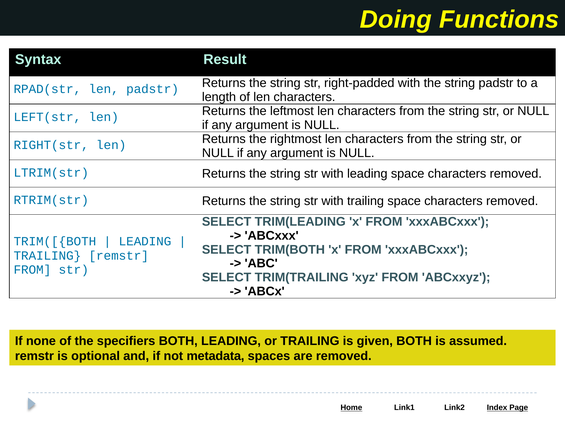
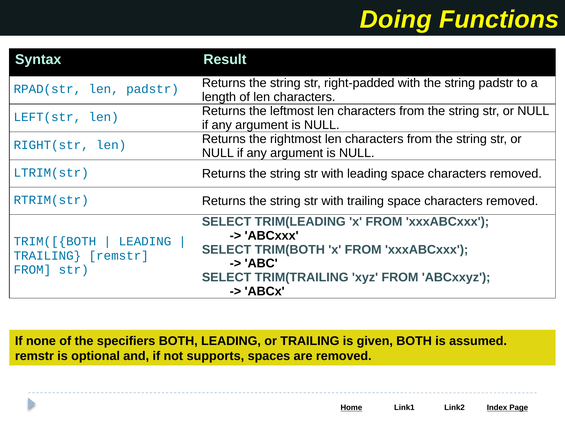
metadata: metadata -> supports
